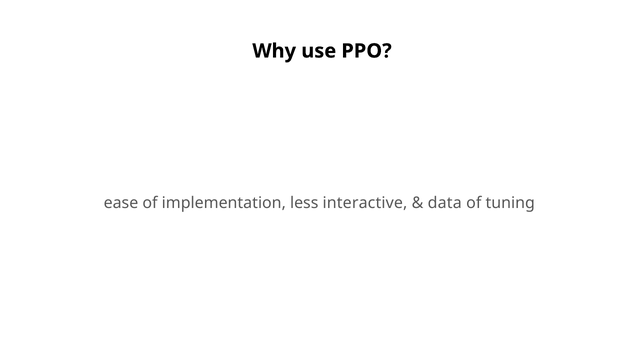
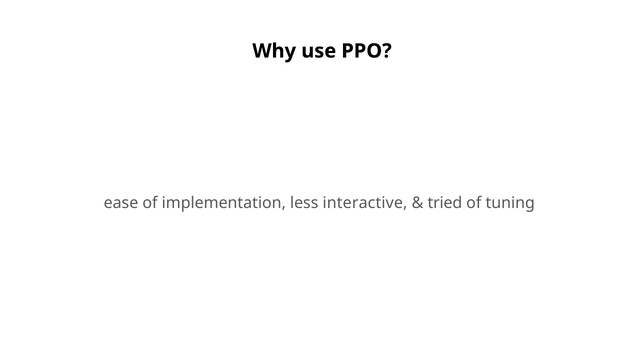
data: data -> tried
